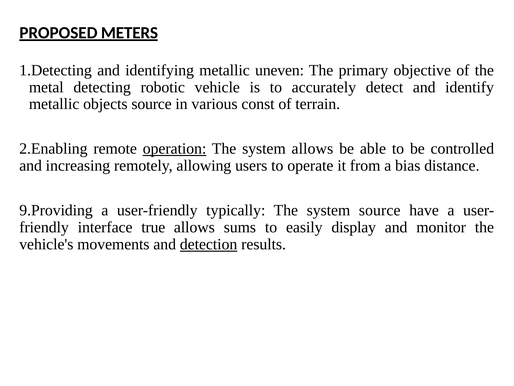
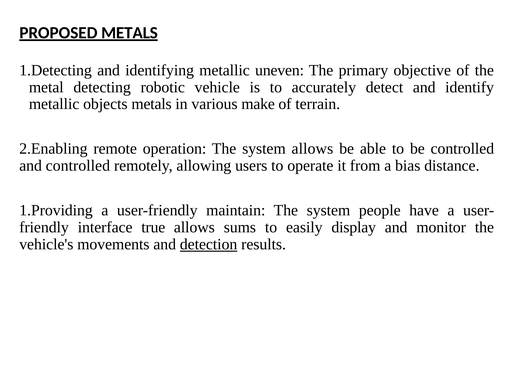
PROPOSED METERS: METERS -> METALS
objects source: source -> metals
const: const -> make
operation underline: present -> none
and increasing: increasing -> controlled
9.Providing: 9.Providing -> 1.Providing
typically: typically -> maintain
system source: source -> people
